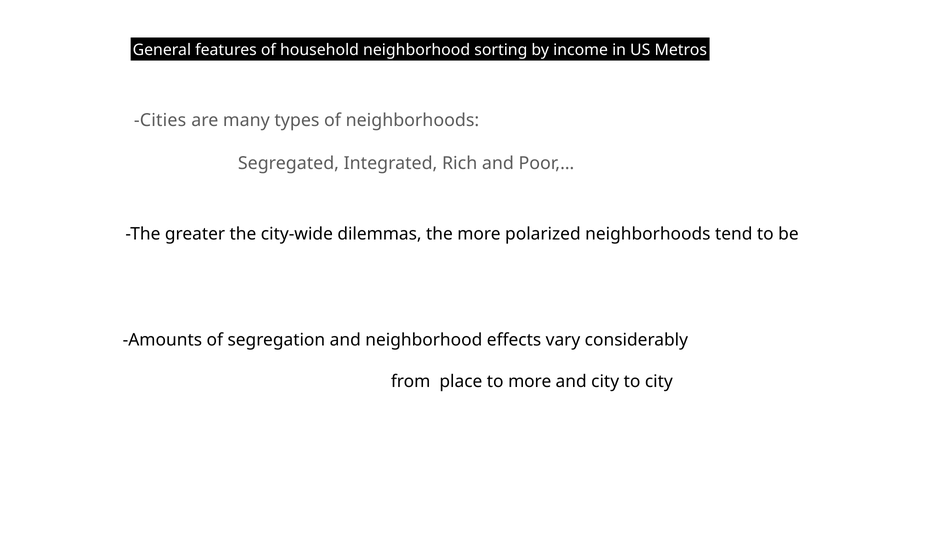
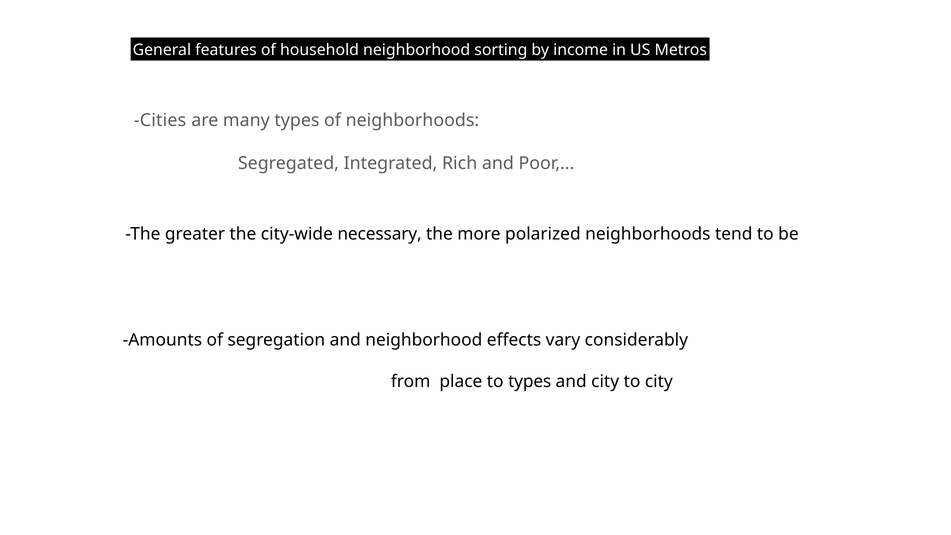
dilemmas: dilemmas -> necessary
to more: more -> types
